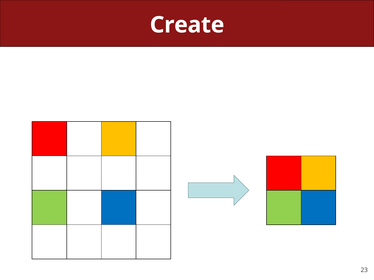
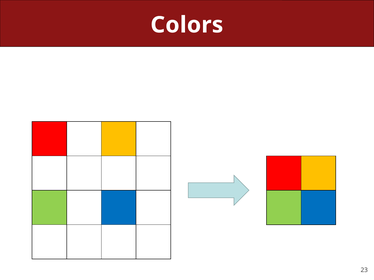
Create: Create -> Colors
